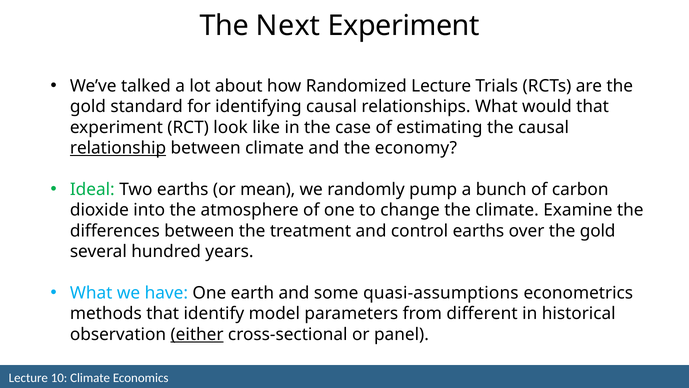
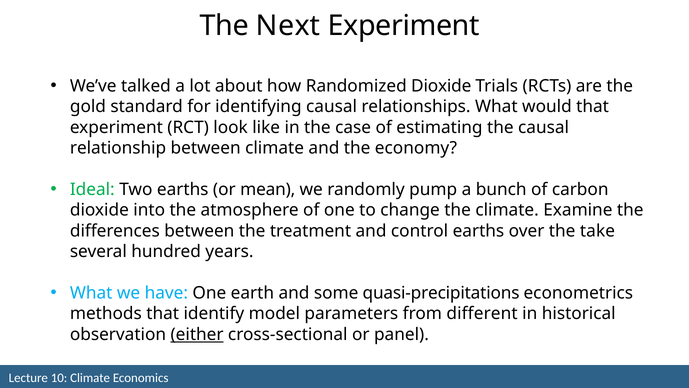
Randomized Lecture: Lecture -> Dioxide
relationship underline: present -> none
over the gold: gold -> take
quasi-assumptions: quasi-assumptions -> quasi-precipitations
